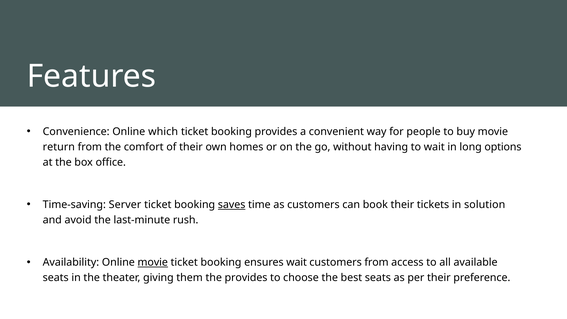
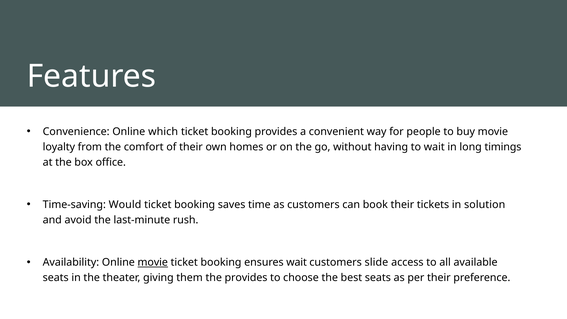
return: return -> loyalty
options: options -> timings
Server: Server -> Would
saves underline: present -> none
customers from: from -> slide
